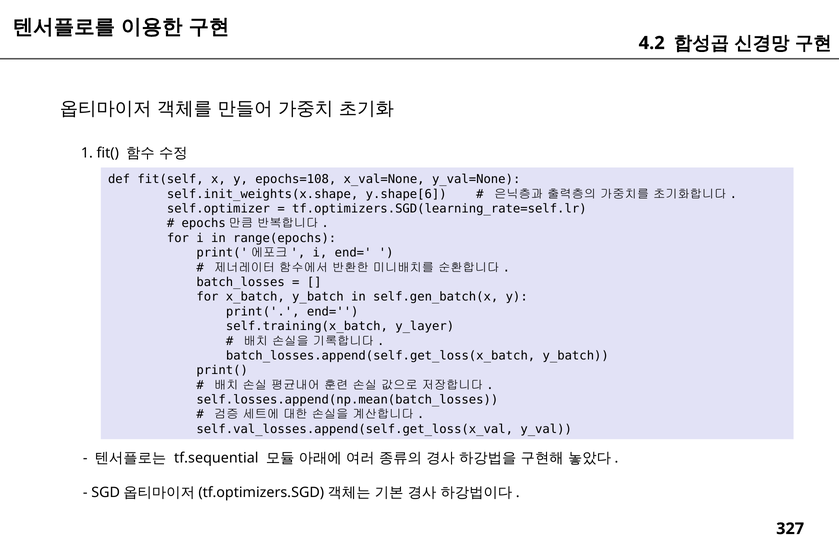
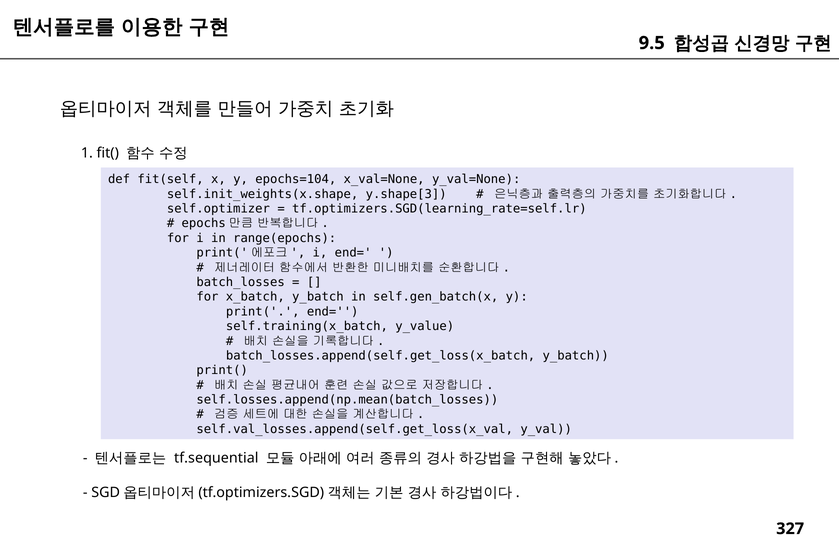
4.2: 4.2 -> 9.5
epochs=108: epochs=108 -> epochs=104
y.shape[6: y.shape[6 -> y.shape[3
y_layer: y_layer -> y_value
